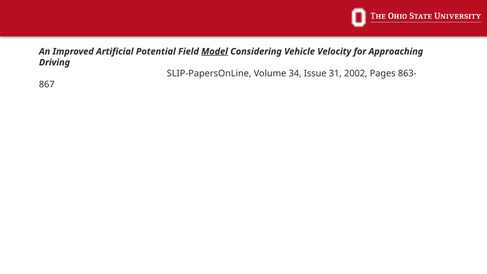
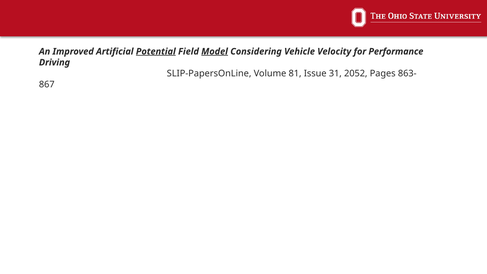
Potential underline: none -> present
Approaching: Approaching -> Performance
34: 34 -> 81
2002: 2002 -> 2052
